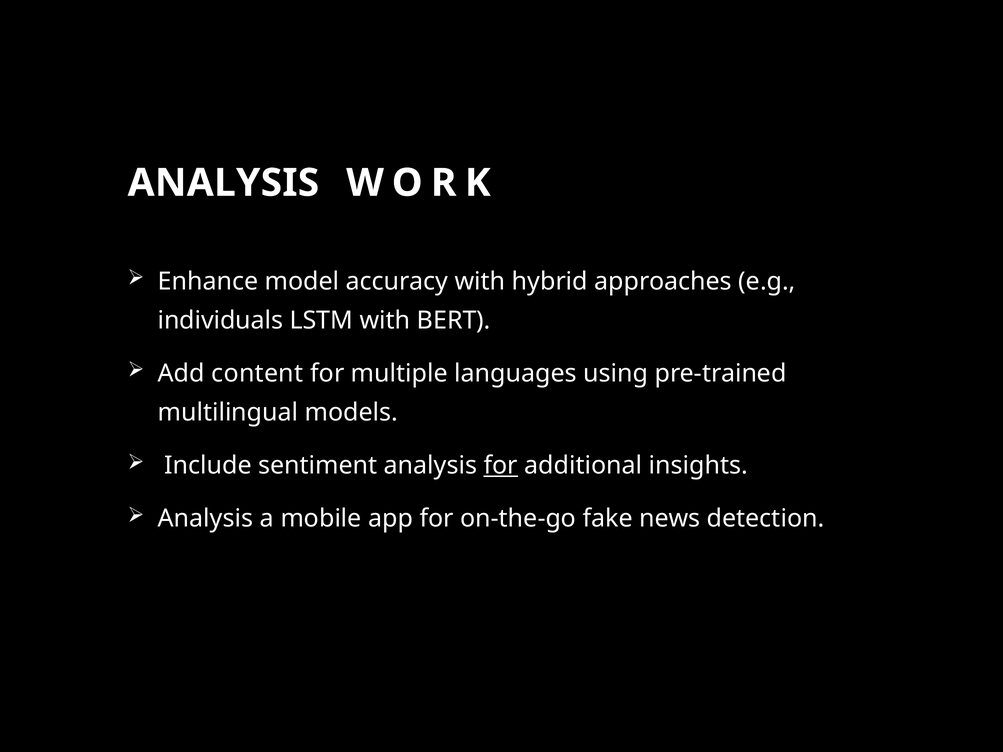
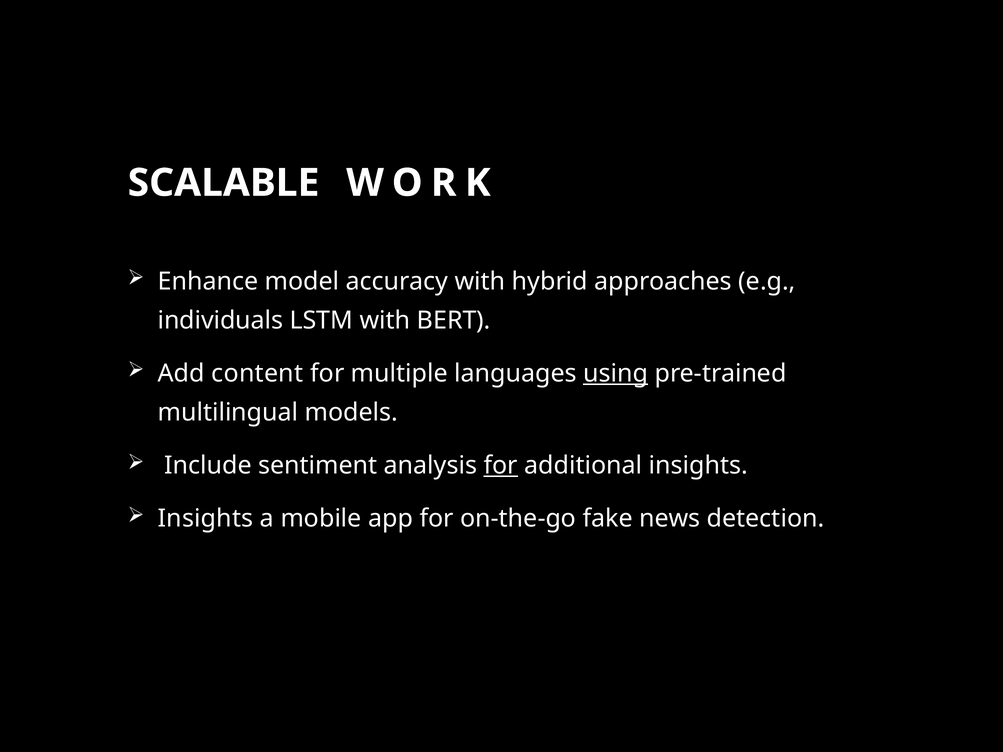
ANALYSIS at (223, 183): ANALYSIS -> SCALABLE
using underline: none -> present
Analysis at (206, 519): Analysis -> Insights
